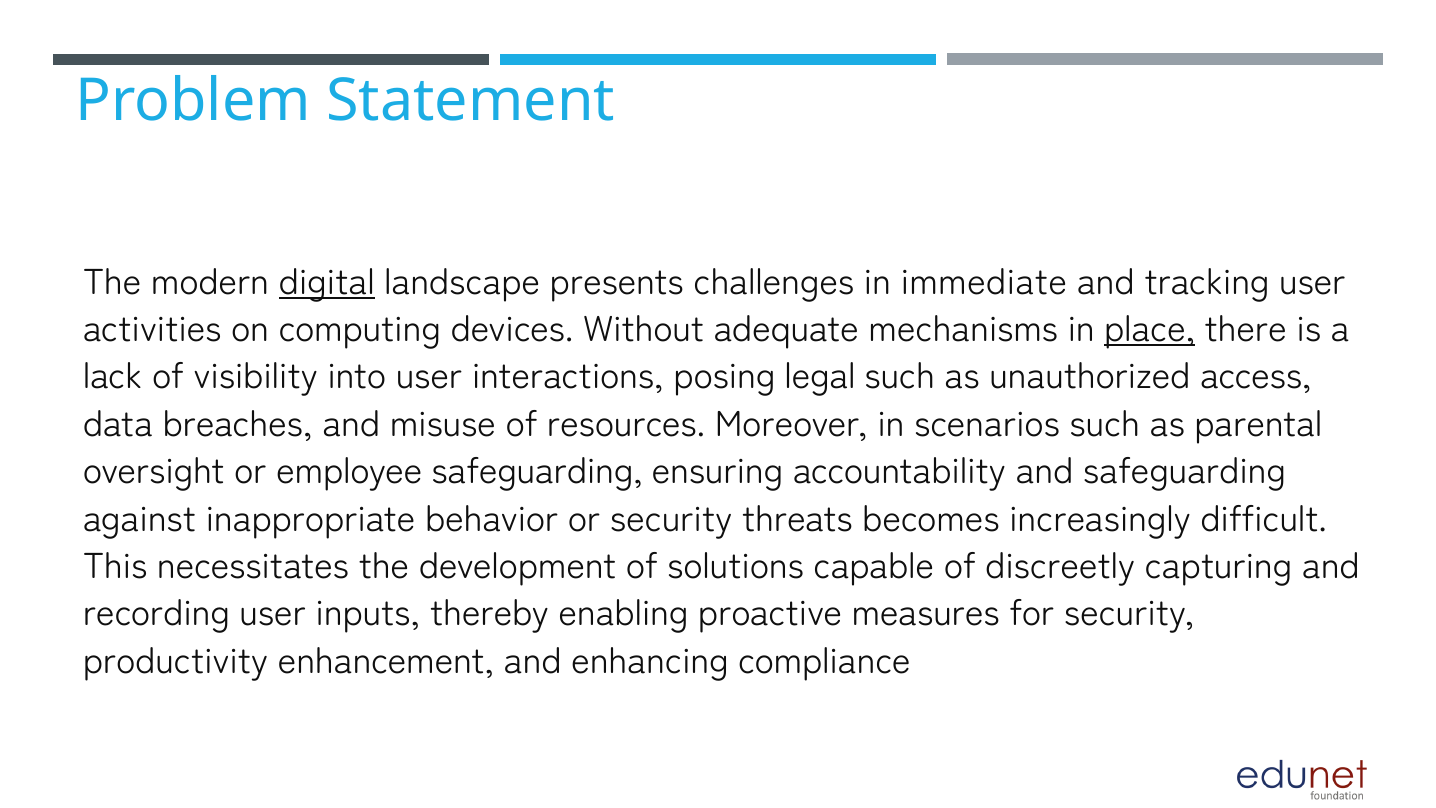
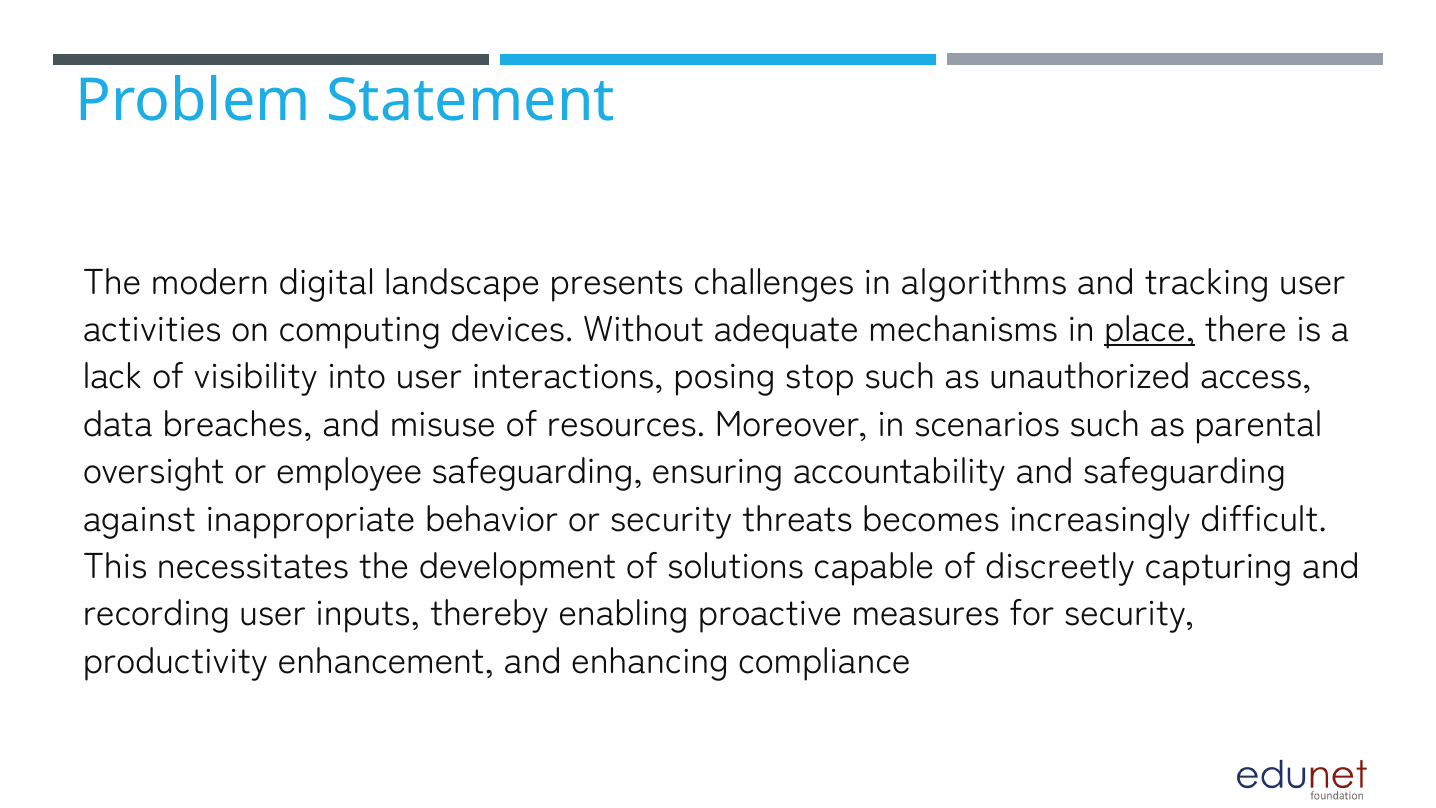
digital underline: present -> none
immediate: immediate -> algorithms
legal: legal -> stop
